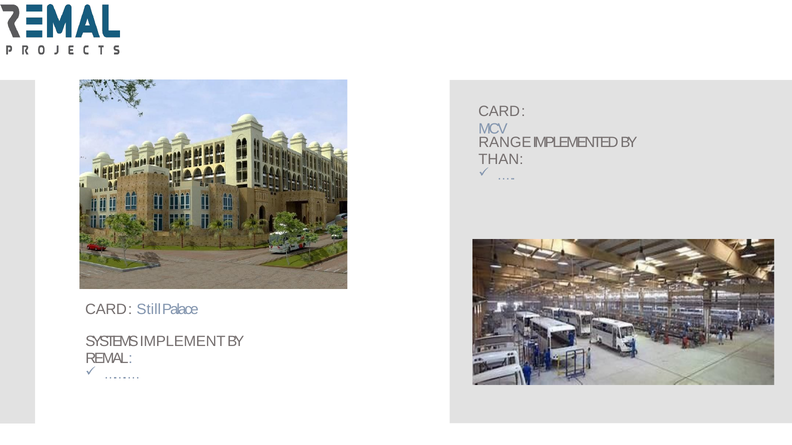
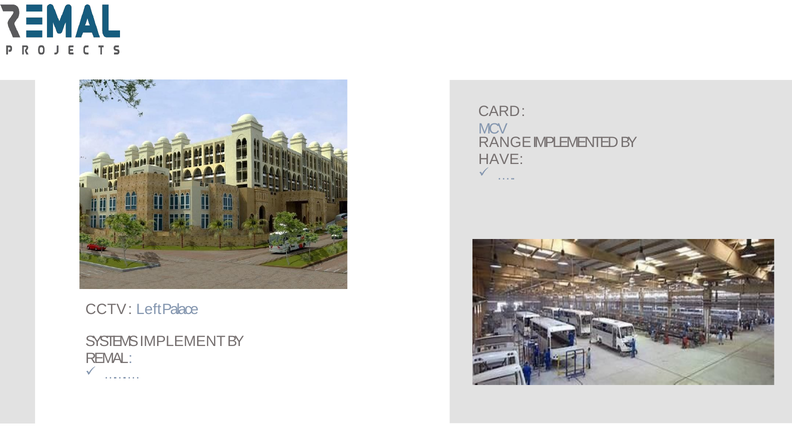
THAN: THAN -> HAVE
CARD at (106, 310): CARD -> CCTV
Still: Still -> Left
